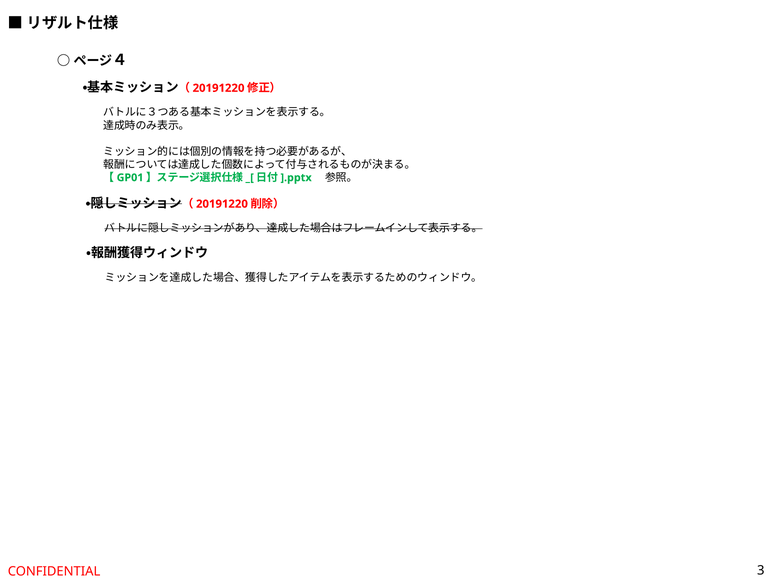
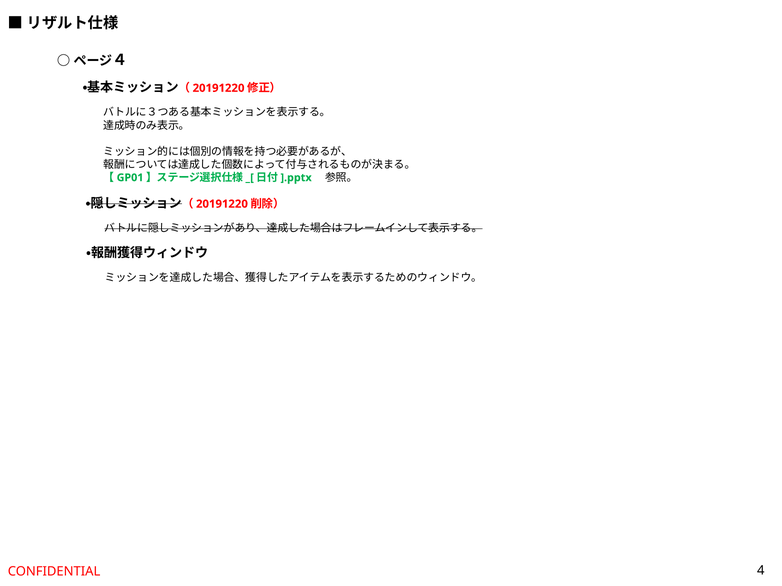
3: 3 -> 4
